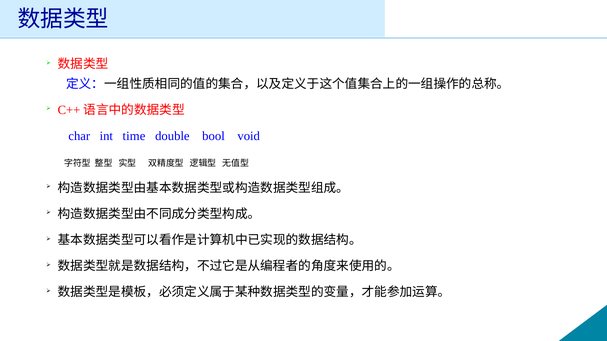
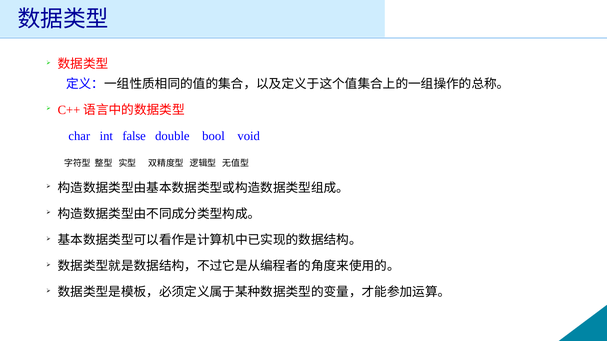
time: time -> false
